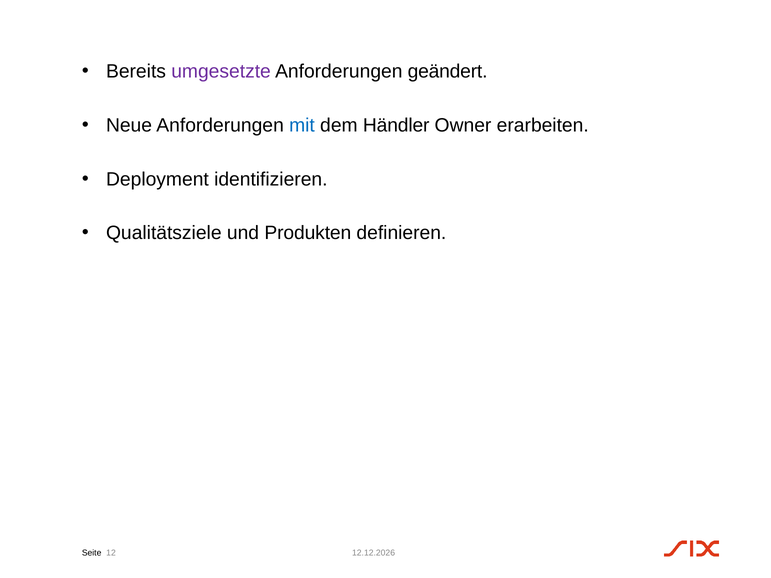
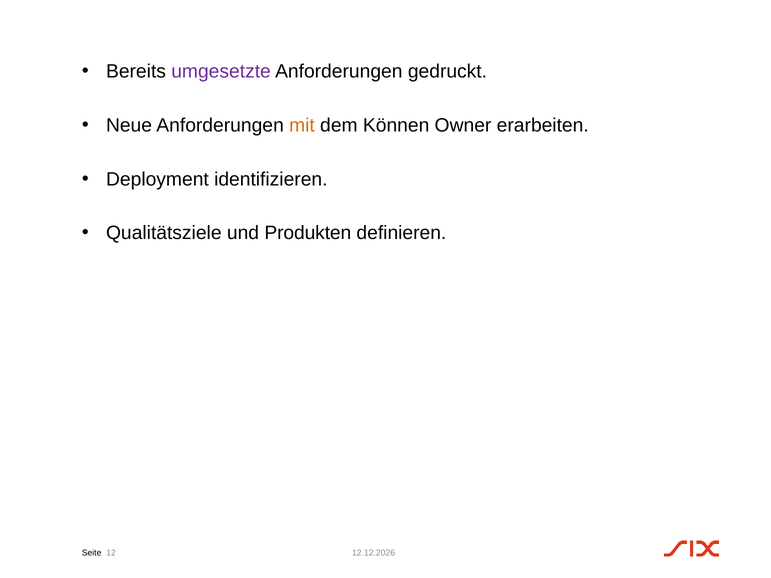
geändert: geändert -> gedruckt
mit colour: blue -> orange
Händler: Händler -> Können
